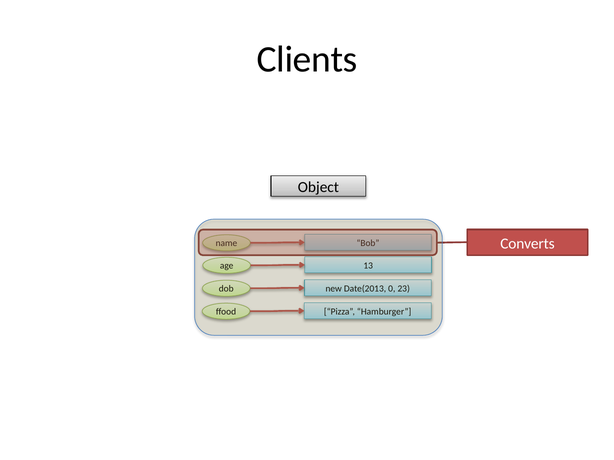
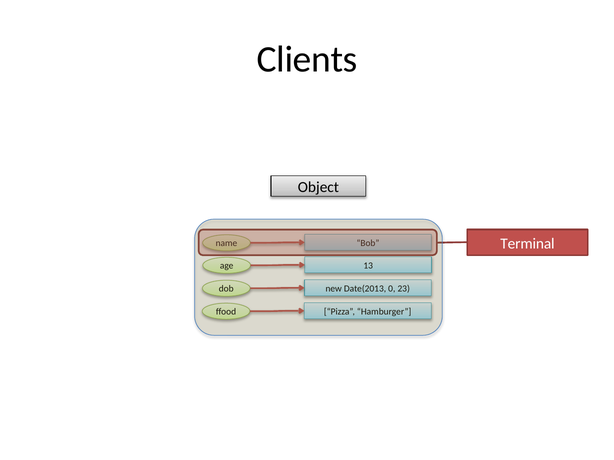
Converts: Converts -> Terminal
